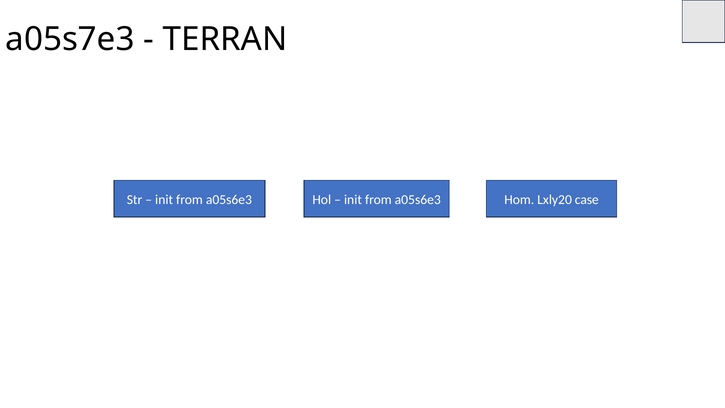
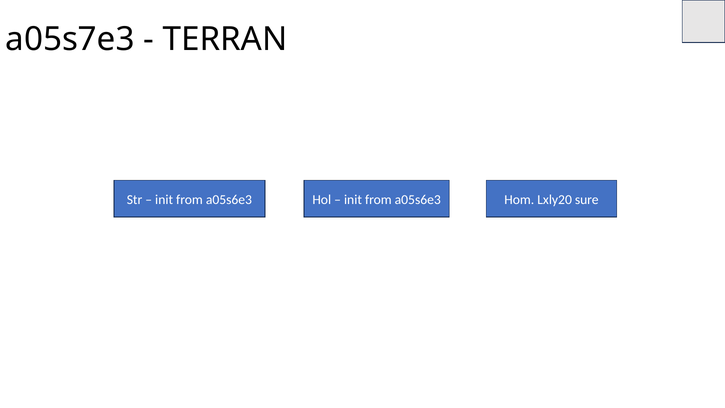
case: case -> sure
